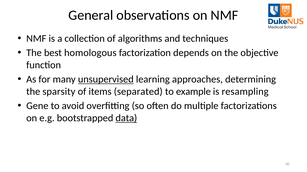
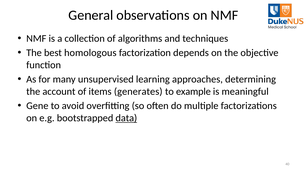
unsupervised underline: present -> none
sparsity: sparsity -> account
separated: separated -> generates
resampling: resampling -> meaningful
